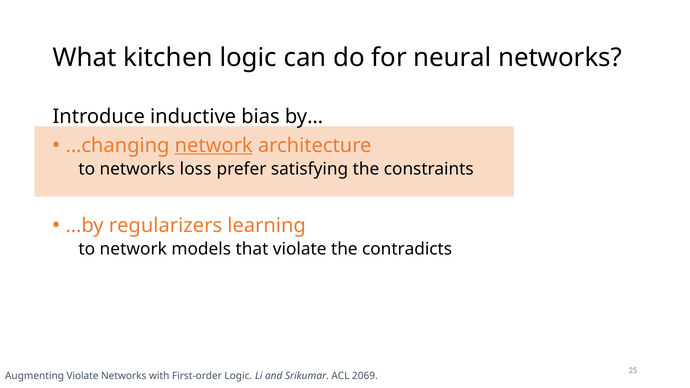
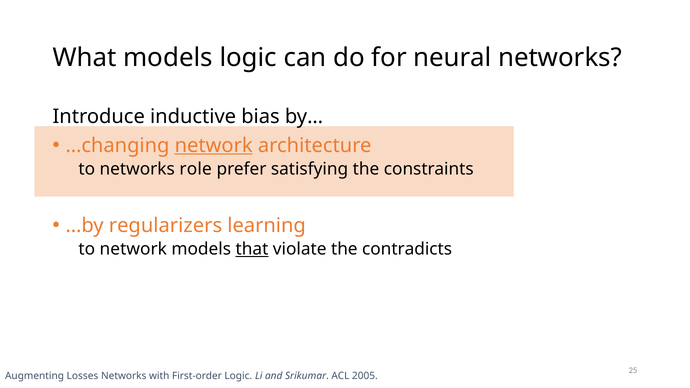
What kitchen: kitchen -> models
loss: loss -> role
that underline: none -> present
Augmenting Violate: Violate -> Losses
2069: 2069 -> 2005
